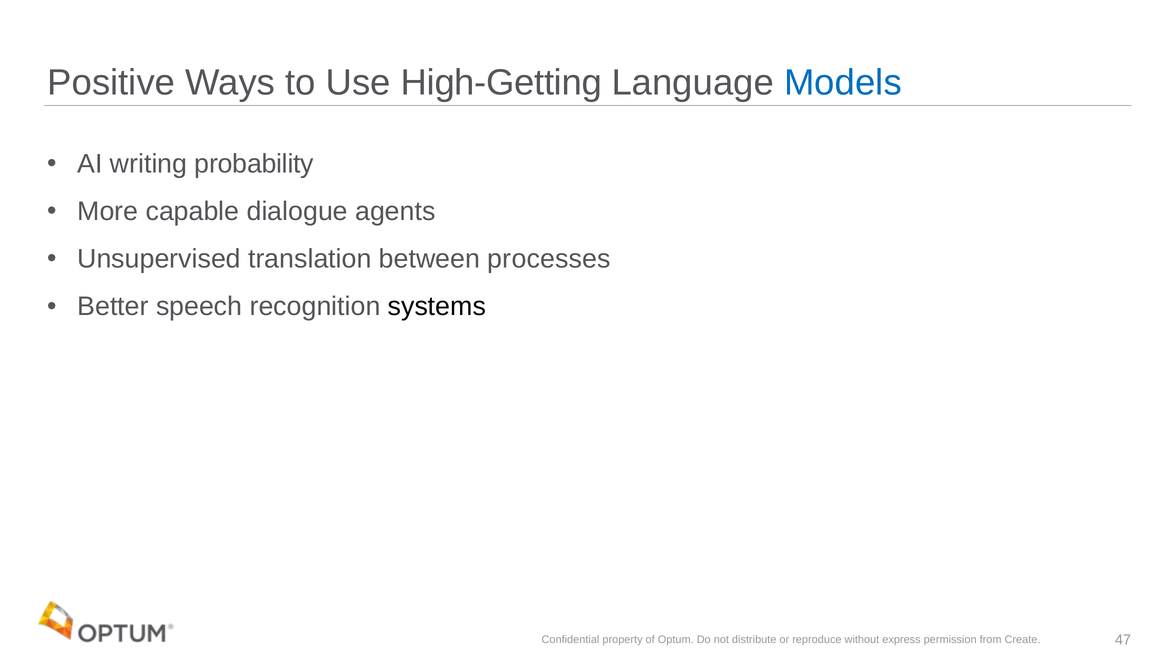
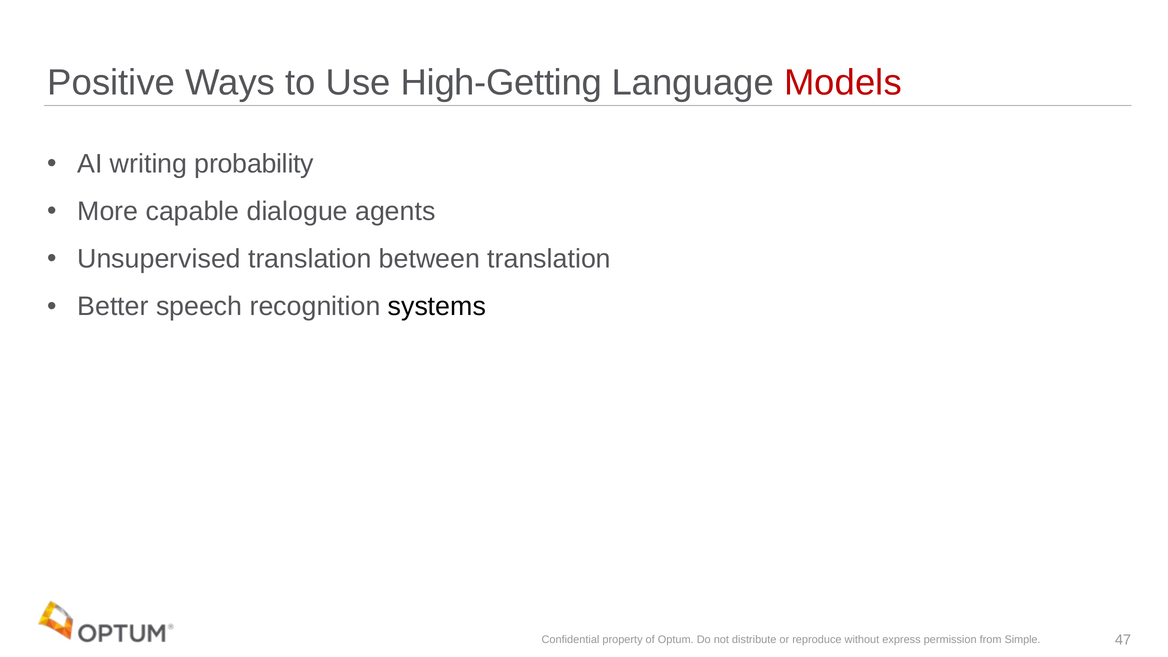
Models colour: blue -> red
between processes: processes -> translation
Create: Create -> Simple
